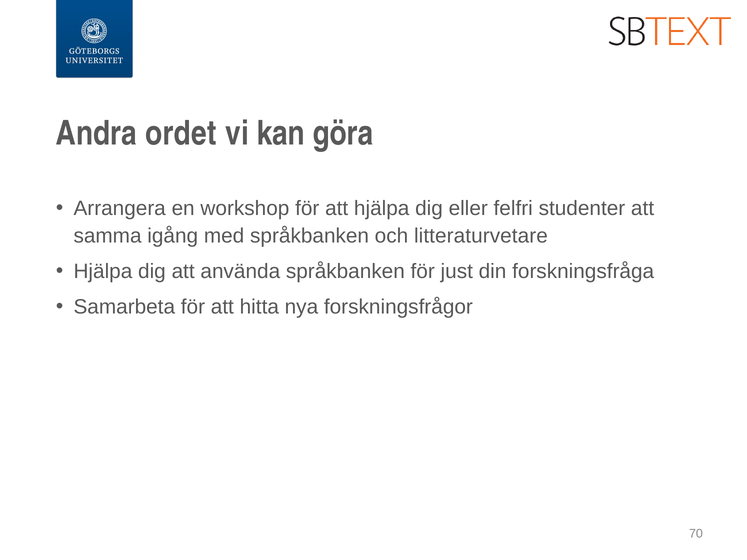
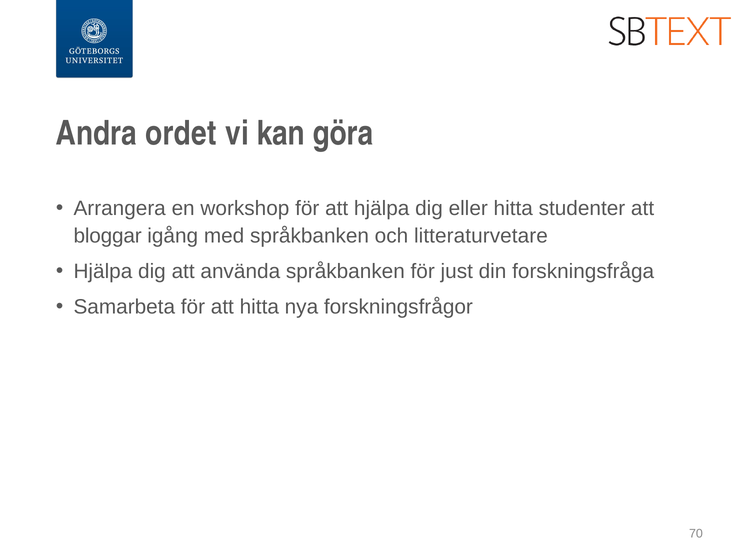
eller felfri: felfri -> hitta
samma: samma -> bloggar
